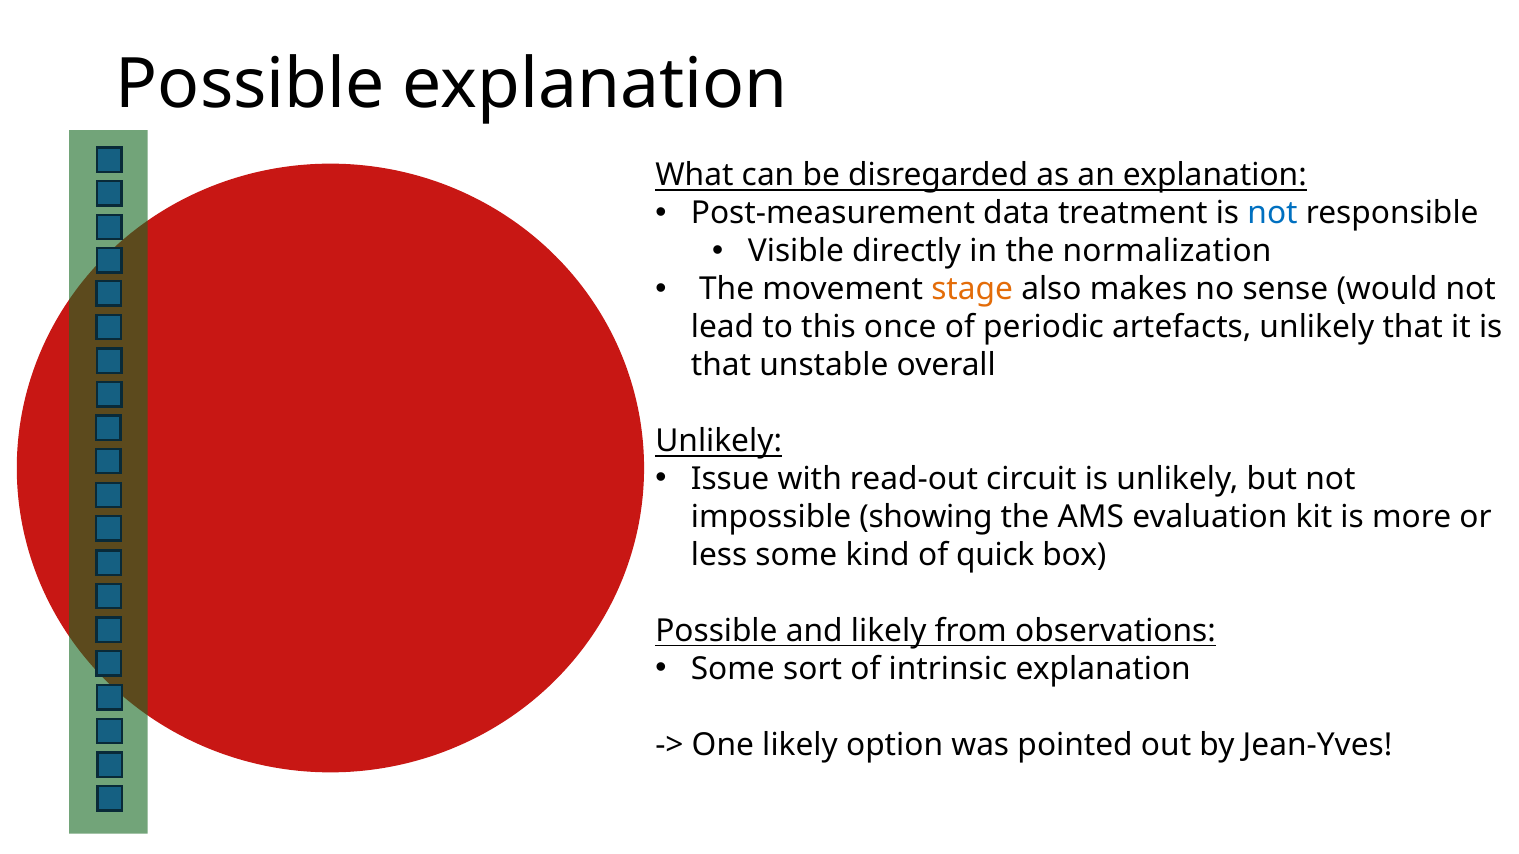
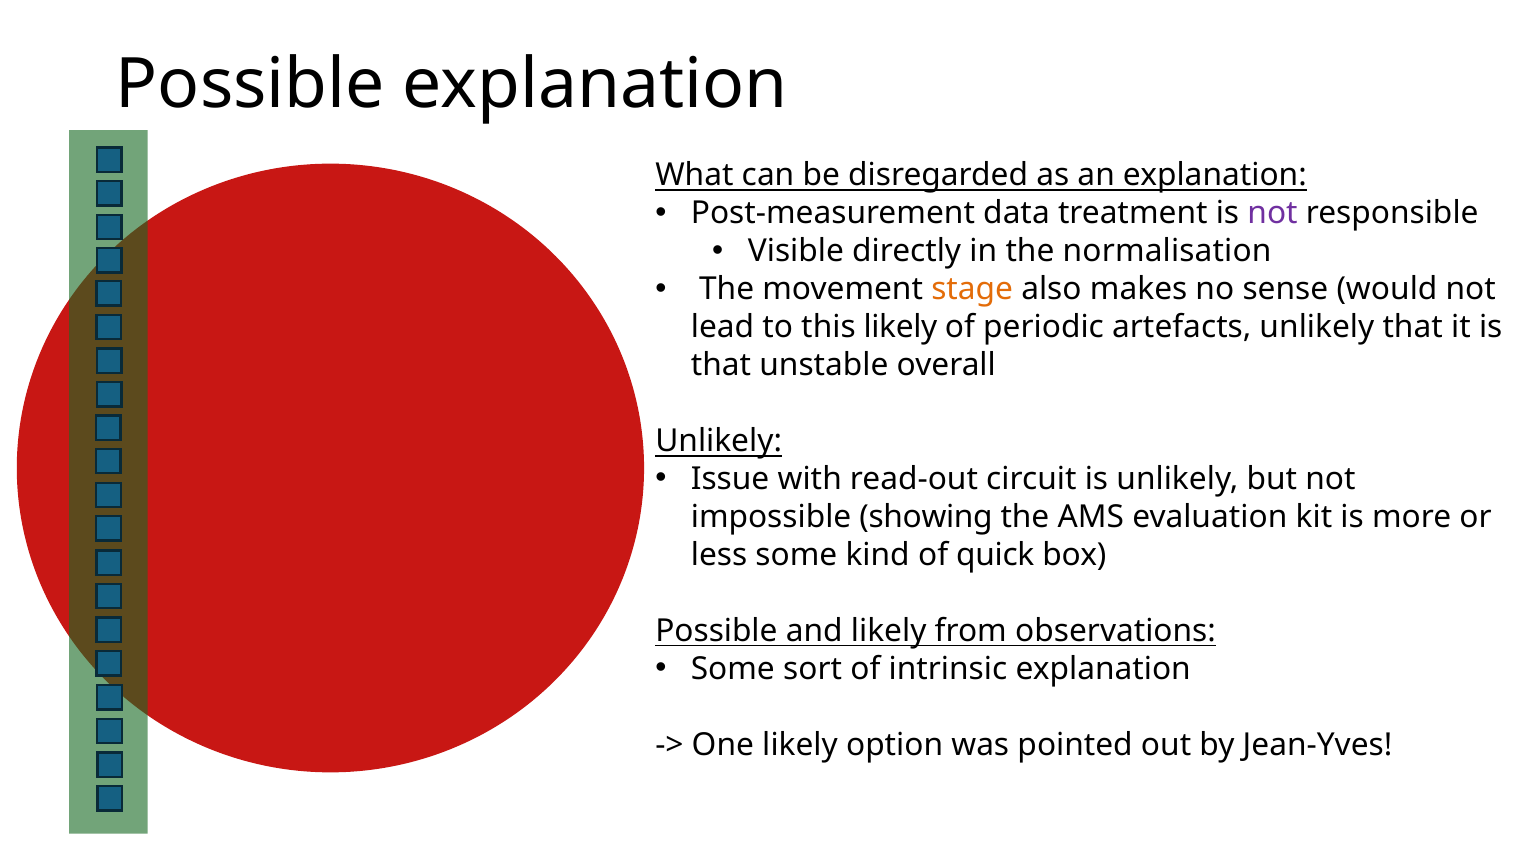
not at (1273, 214) colour: blue -> purple
normalization: normalization -> normalisation
this once: once -> likely
